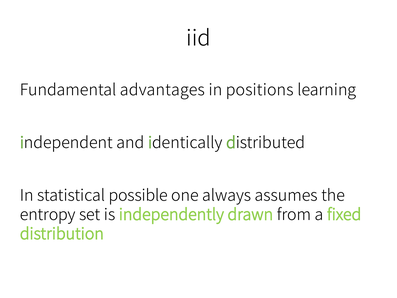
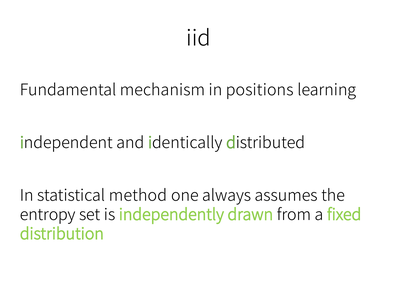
advantages: advantages -> mechanism
possible: possible -> method
